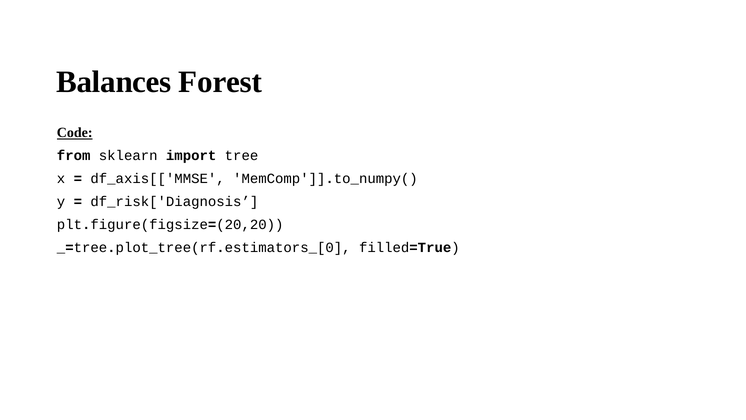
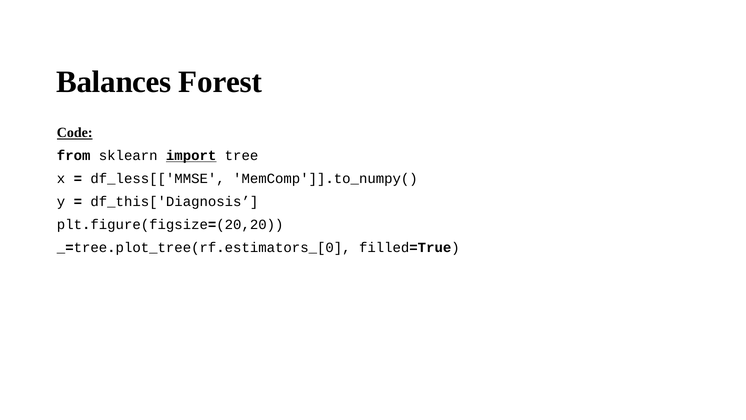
import underline: none -> present
df_axis[['MMSE: df_axis[['MMSE -> df_less[['MMSE
df_risk['Diagnosis: df_risk['Diagnosis -> df_this['Diagnosis
